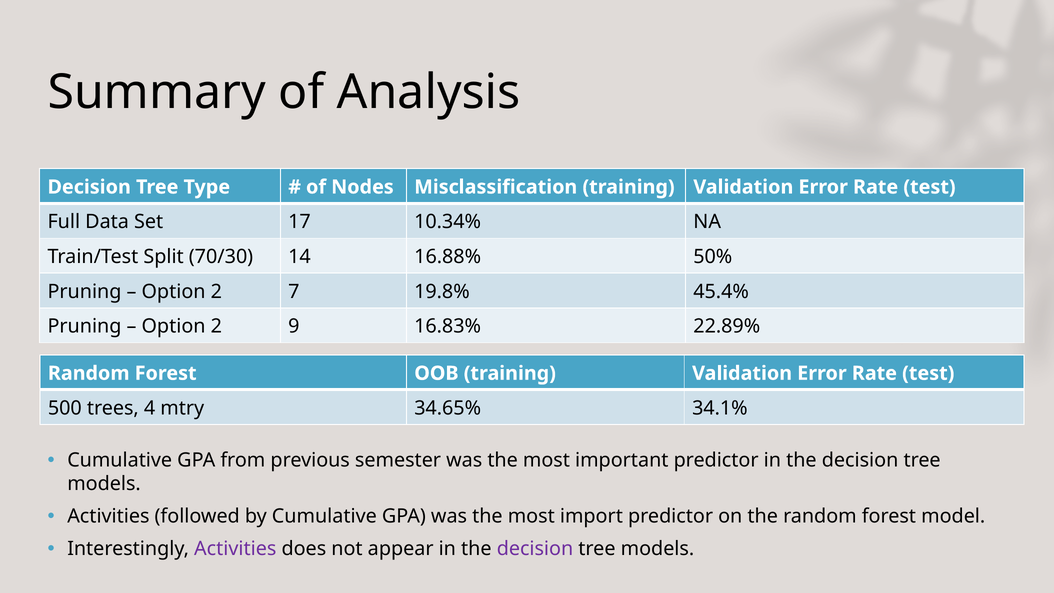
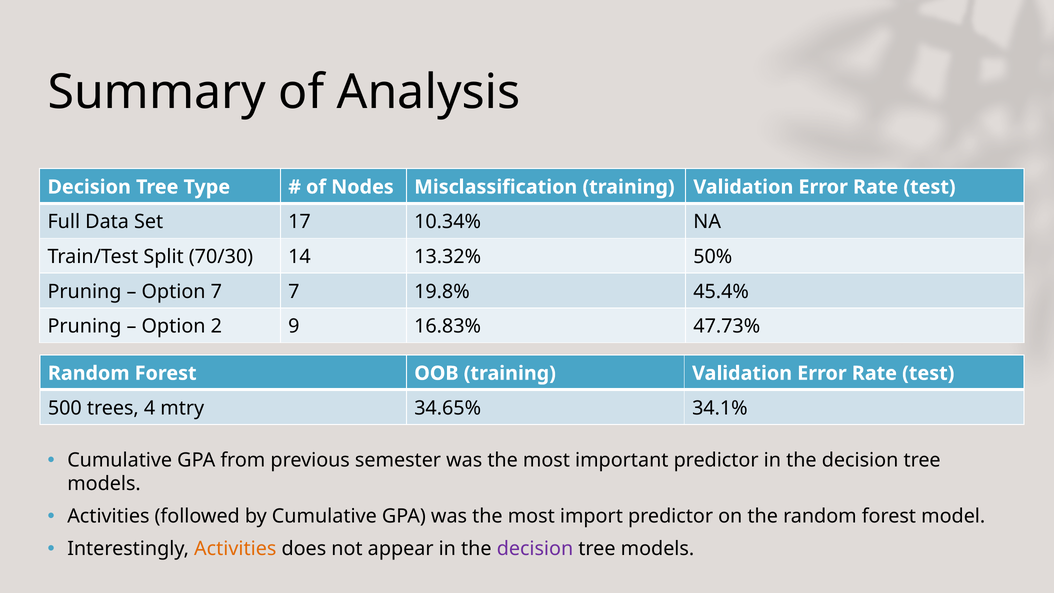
16.88%: 16.88% -> 13.32%
2 at (216, 292): 2 -> 7
22.89%: 22.89% -> 47.73%
Activities at (235, 549) colour: purple -> orange
